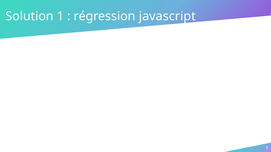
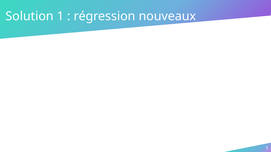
javascript: javascript -> nouveaux
